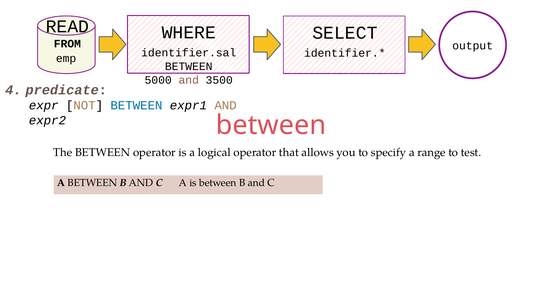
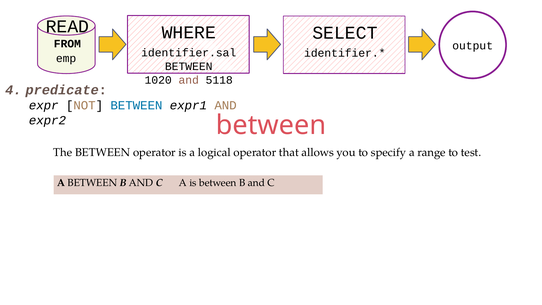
5000: 5000 -> 1020
3500: 3500 -> 5118
